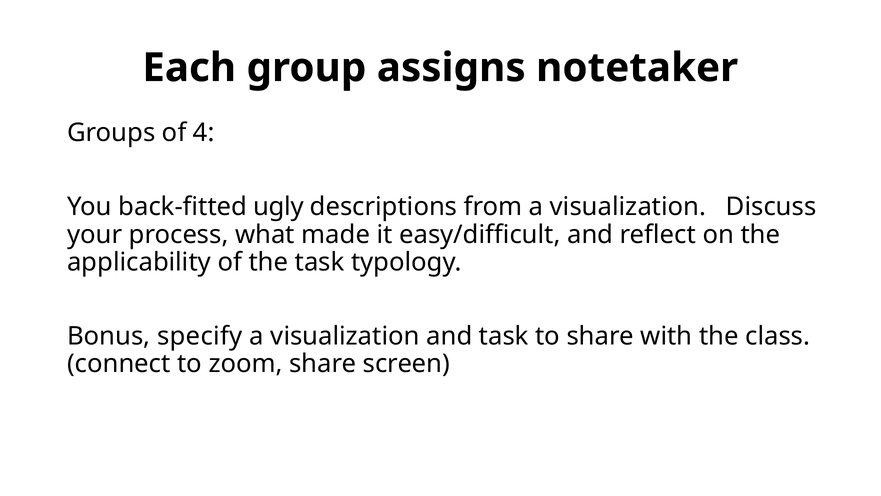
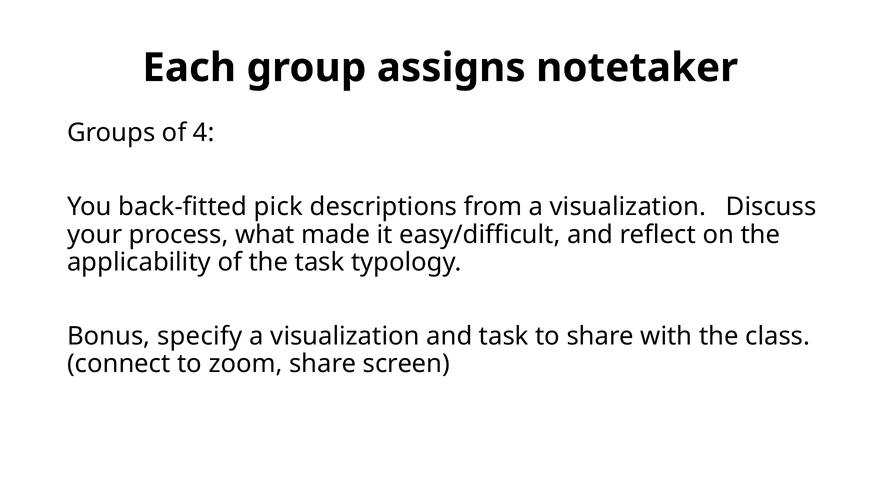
ugly: ugly -> pick
